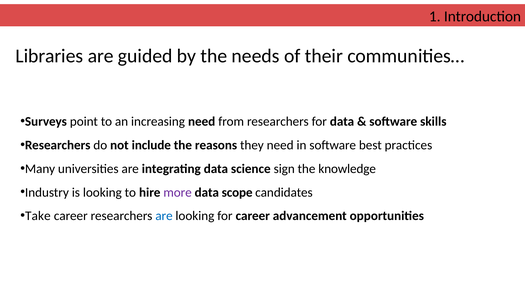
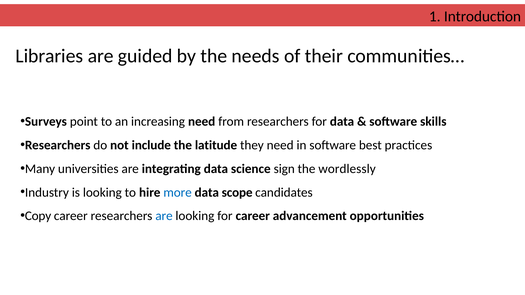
reasons: reasons -> latitude
knowledge: knowledge -> wordlessly
more colour: purple -> blue
Take: Take -> Copy
